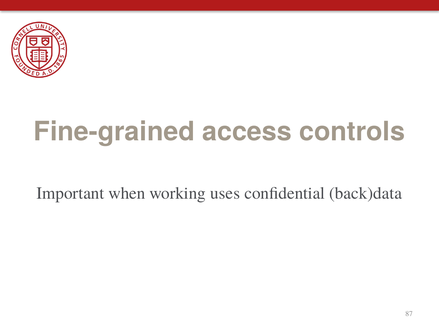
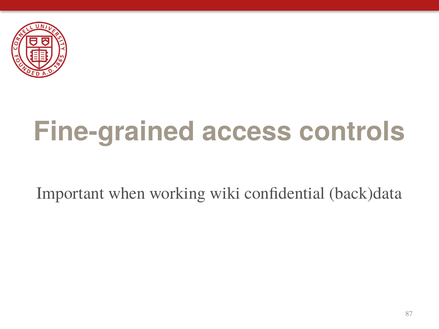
uses: uses -> wiki
